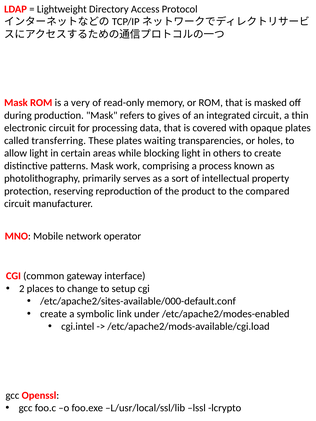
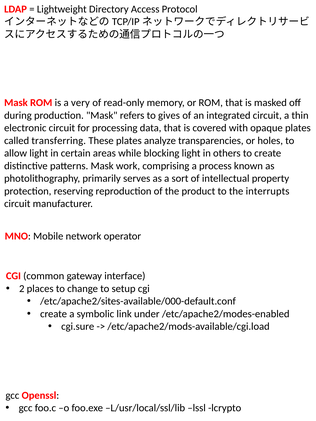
waiting: waiting -> analyze
compared: compared -> interrupts
cgi.intel: cgi.intel -> cgi.sure
